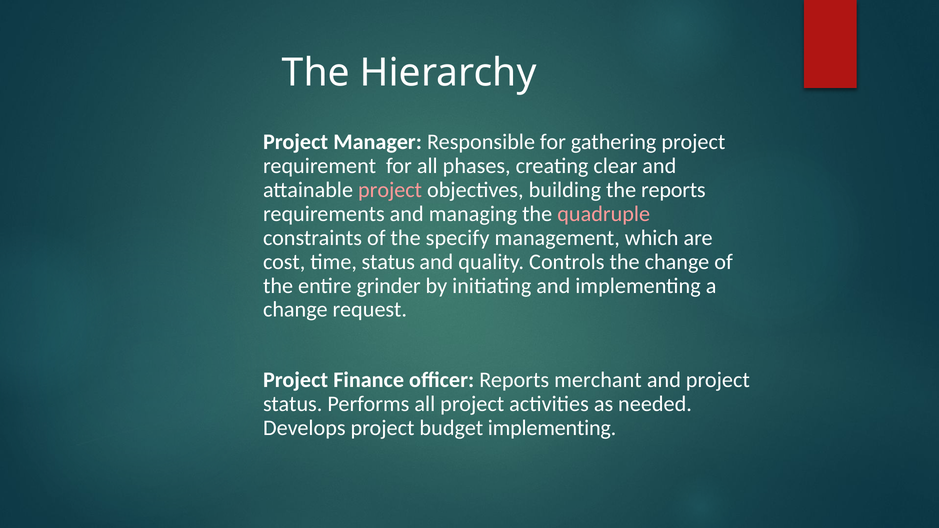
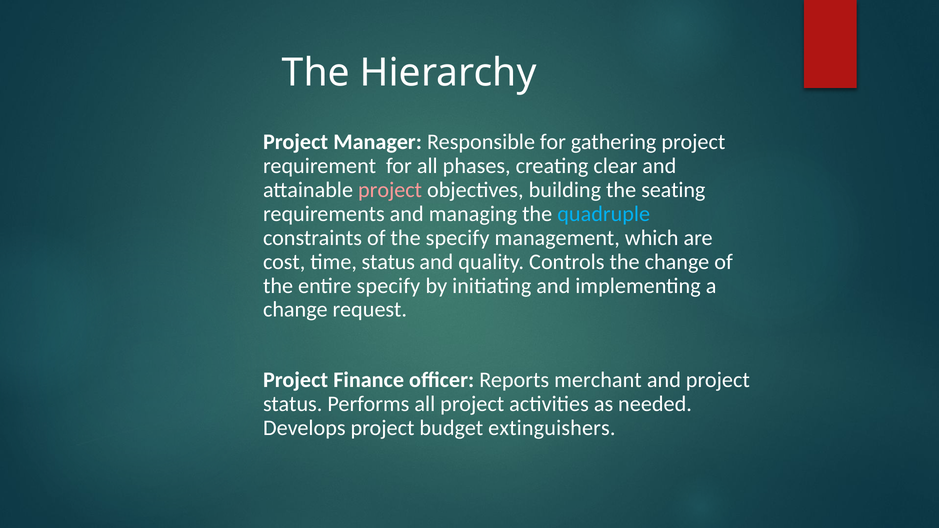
the reports: reports -> seating
quadruple colour: pink -> light blue
entire grinder: grinder -> specify
budget implementing: implementing -> extinguishers
